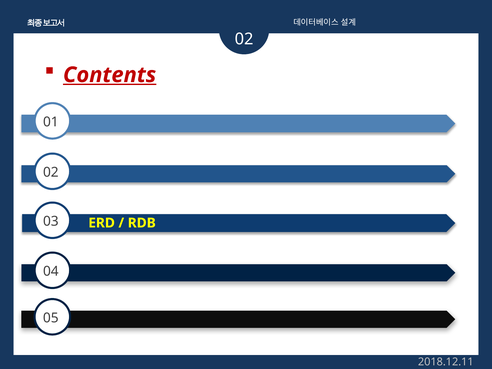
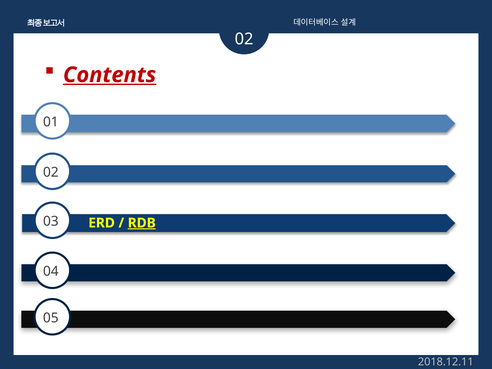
RDB underline: none -> present
